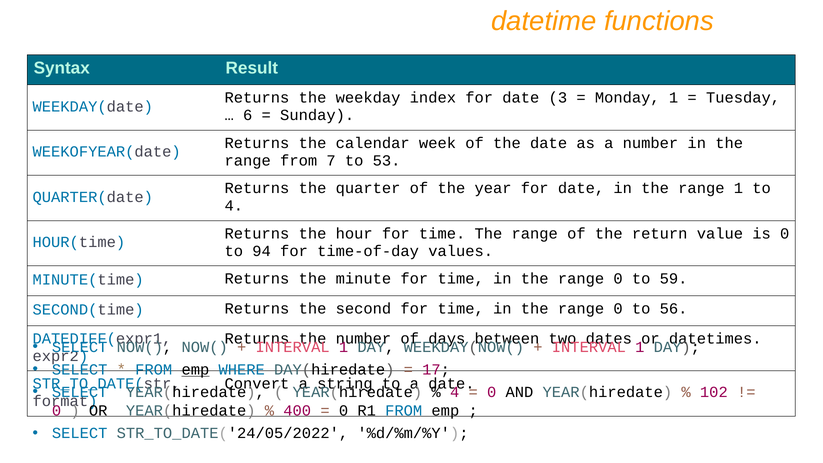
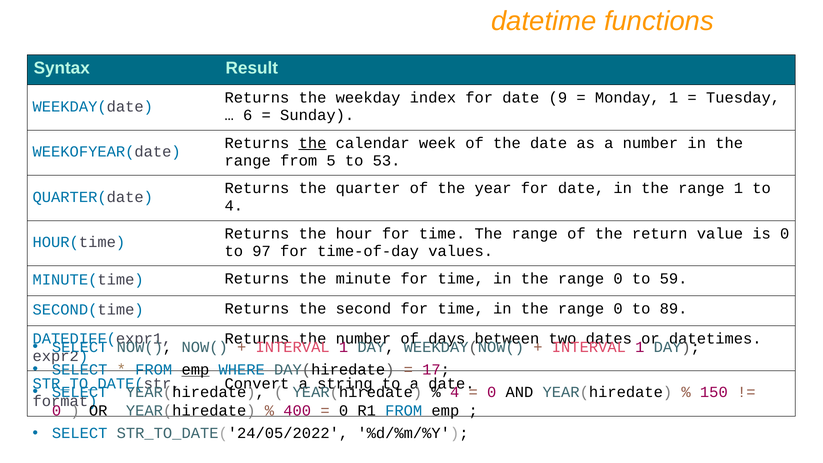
3: 3 -> 9
the at (313, 143) underline: none -> present
7: 7 -> 5
94: 94 -> 97
56: 56 -> 89
102: 102 -> 150
